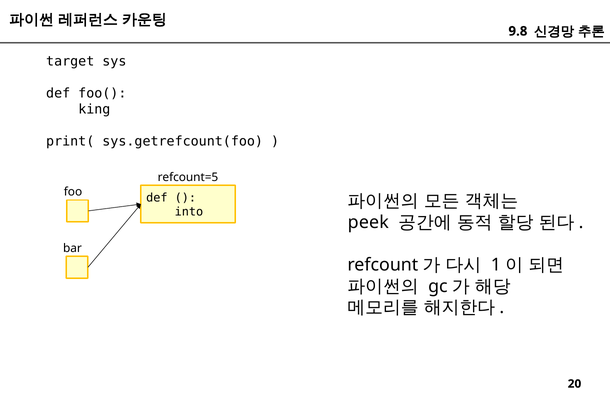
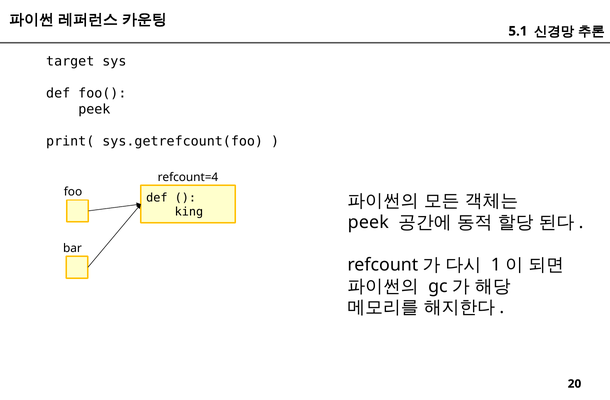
9.8: 9.8 -> 5.1
king at (94, 110): king -> peek
refcount=5: refcount=5 -> refcount=4
into: into -> king
